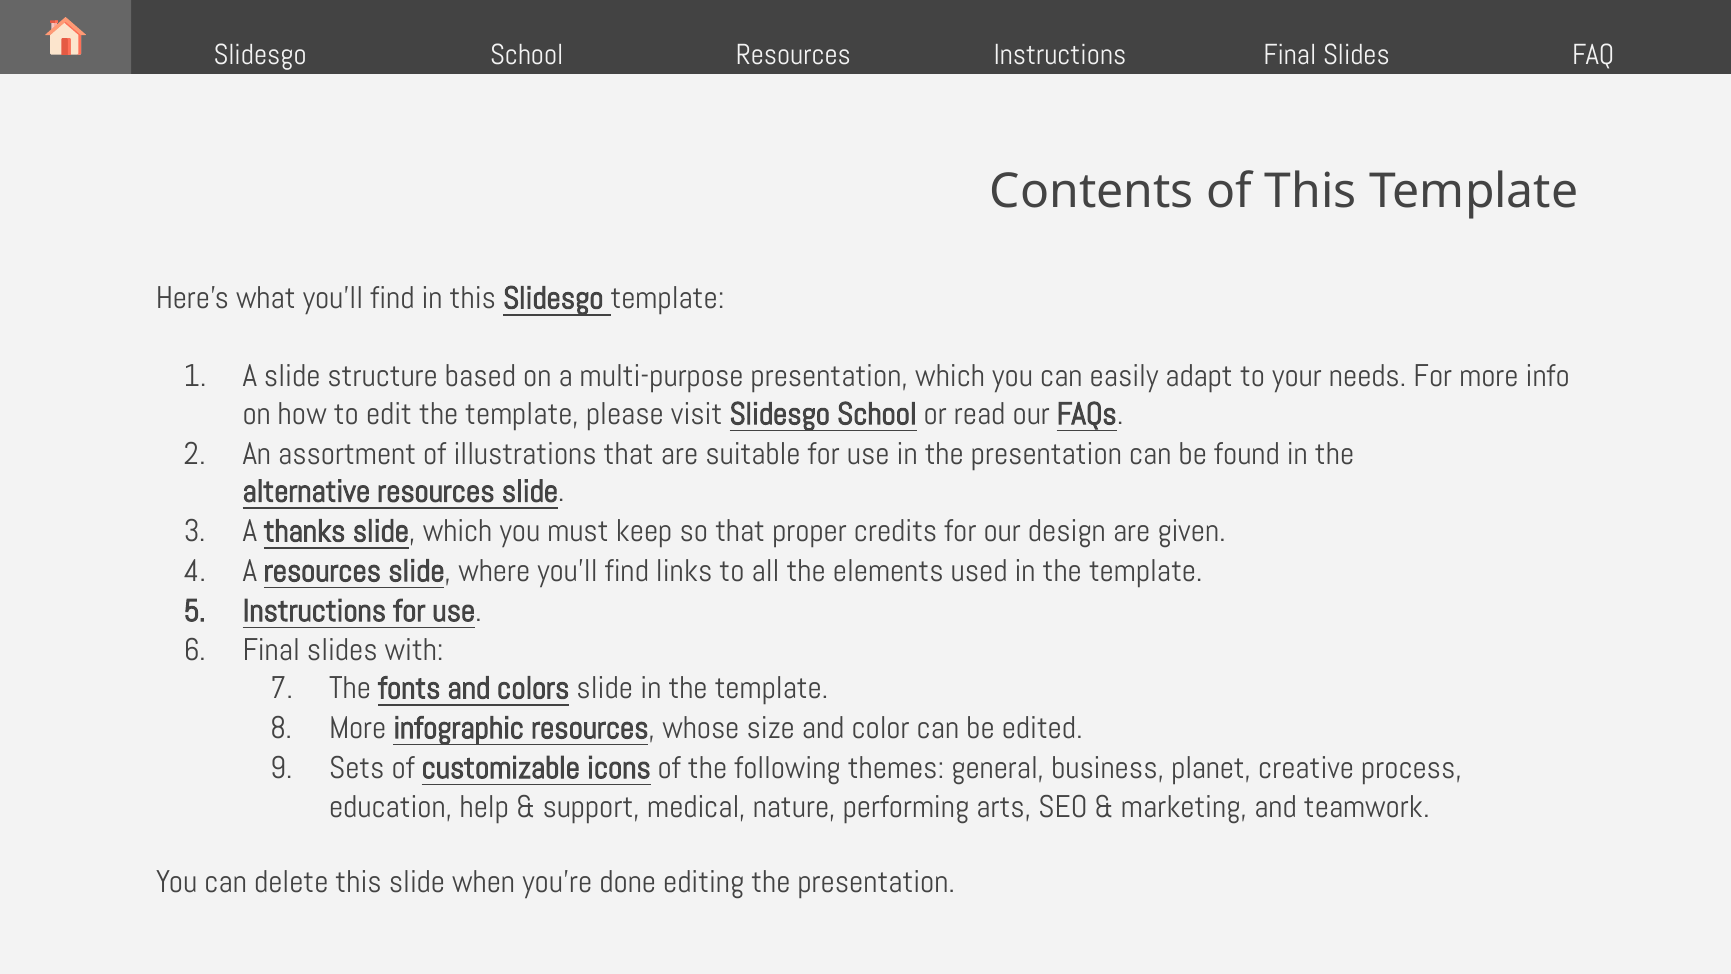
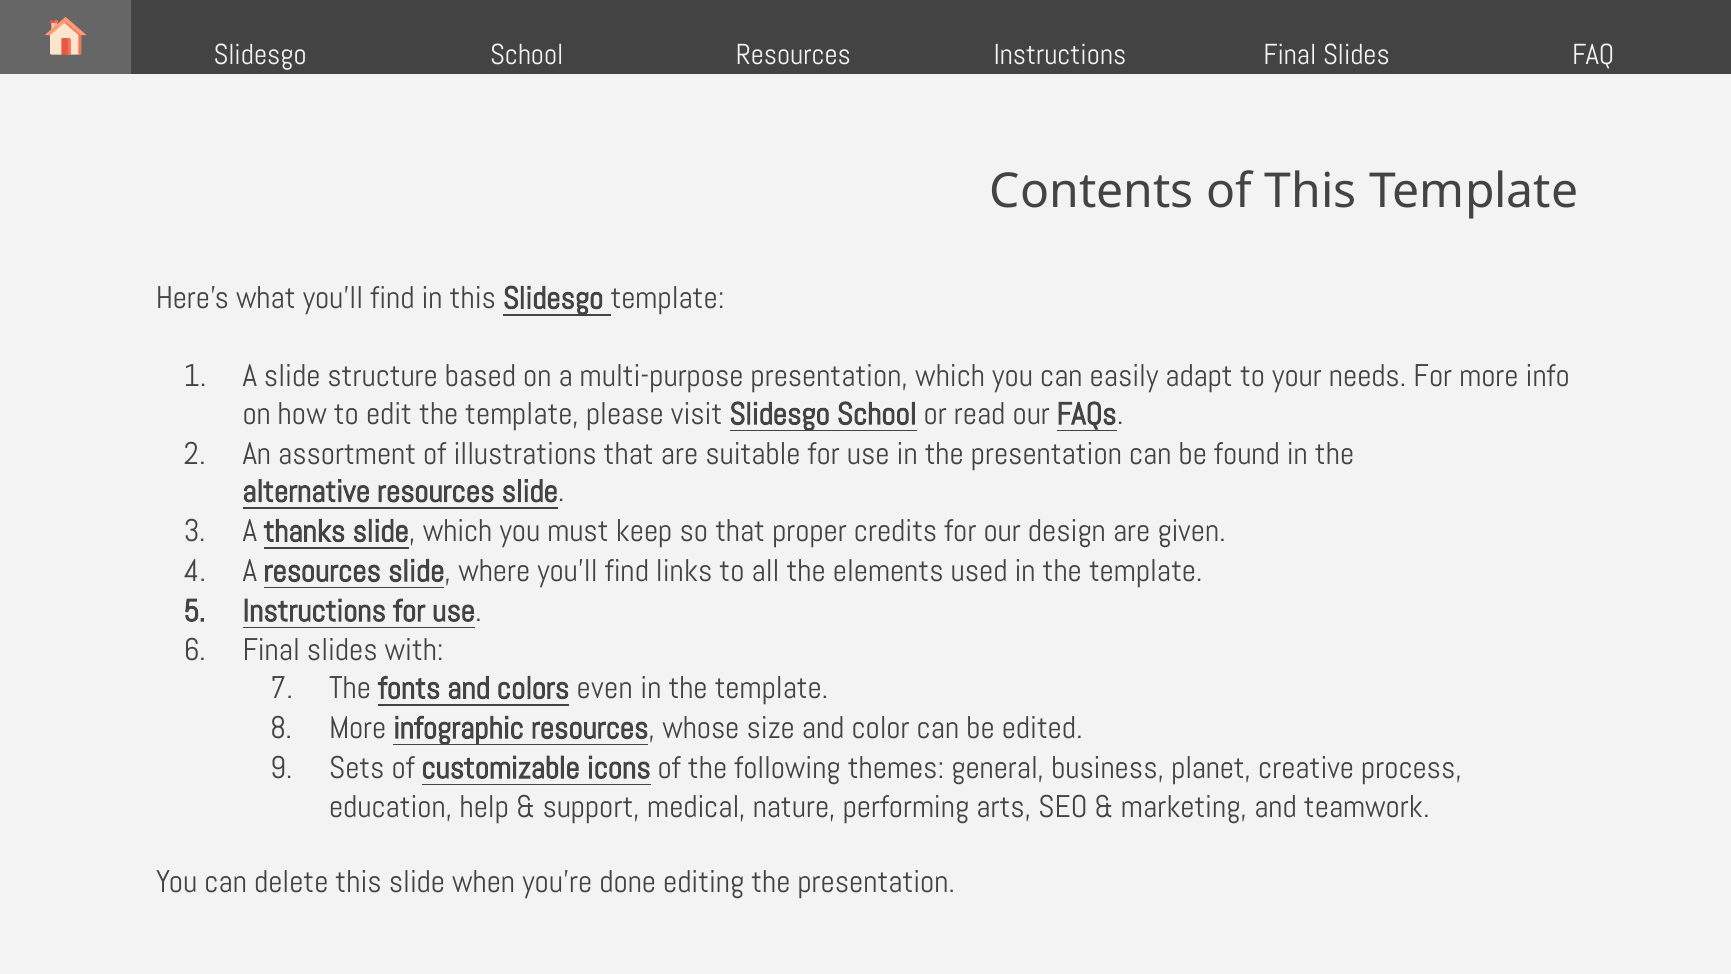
colors slide: slide -> even
